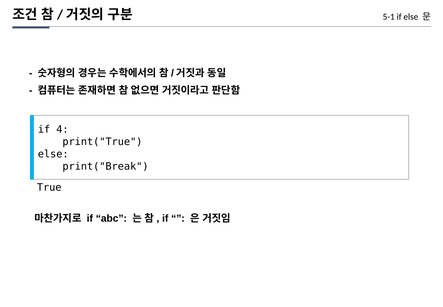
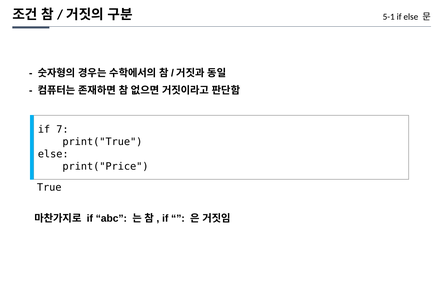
4: 4 -> 7
print("Break: print("Break -> print("Price
